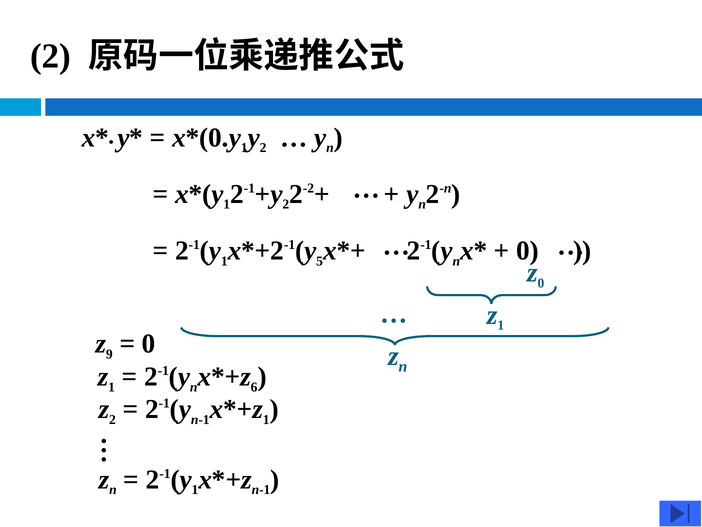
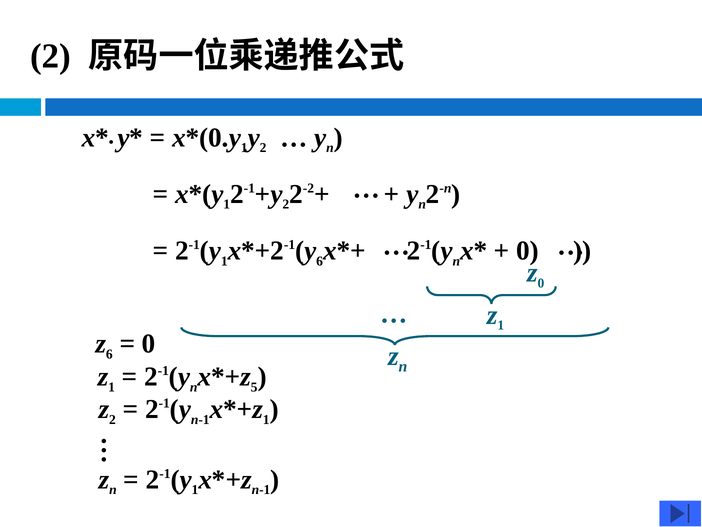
5 at (320, 261): 5 -> 6
9 at (109, 354): 9 -> 6
6: 6 -> 5
